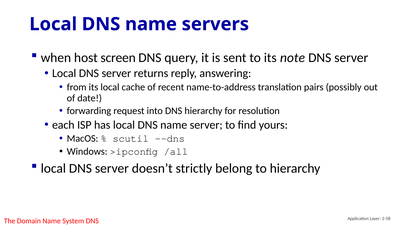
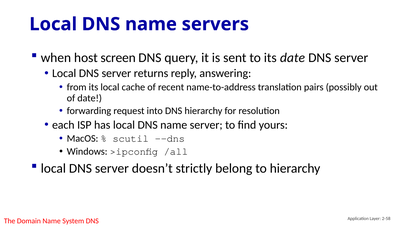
its note: note -> date
